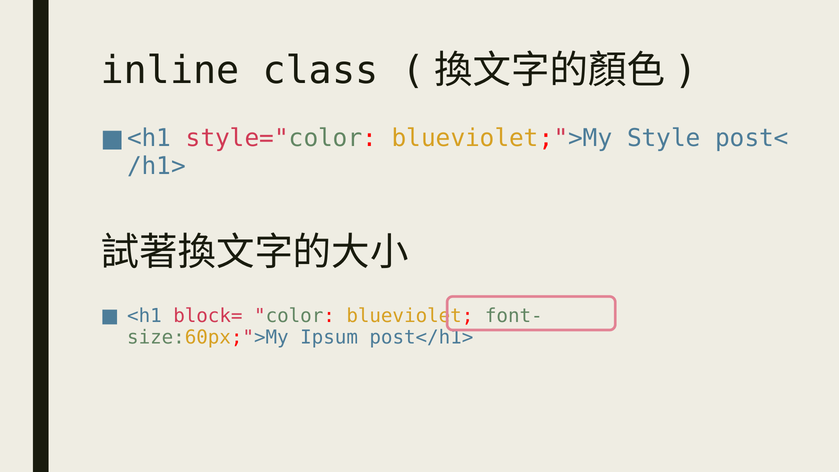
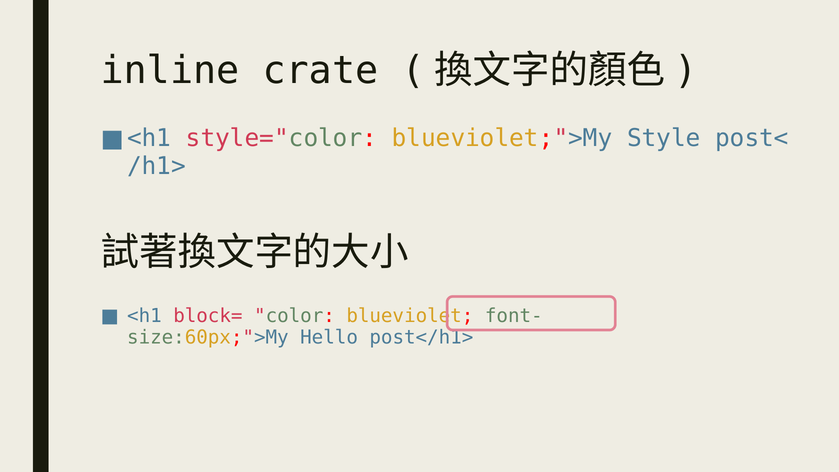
class: class -> crate
Ipsum: Ipsum -> Hello
